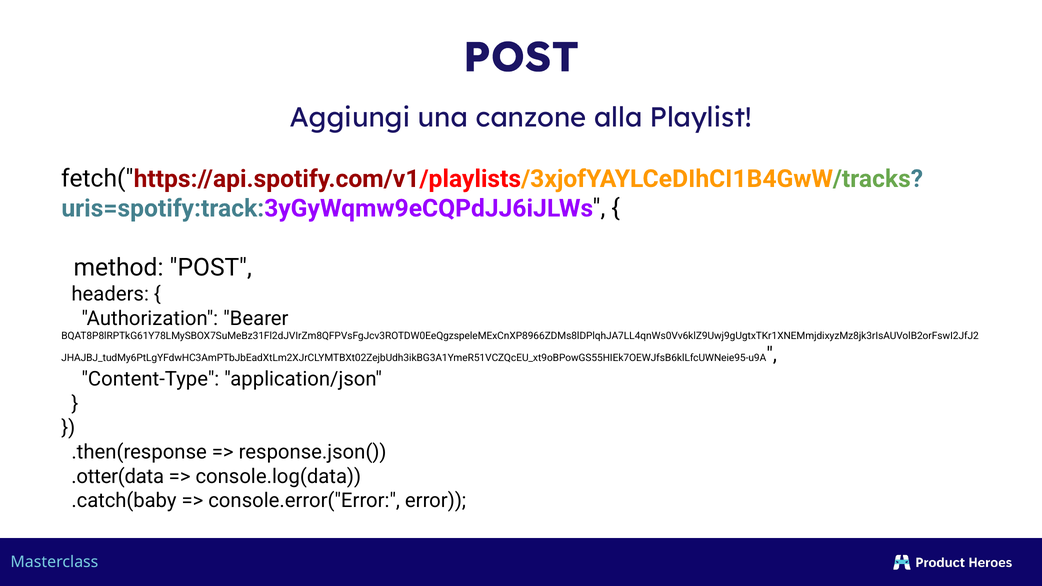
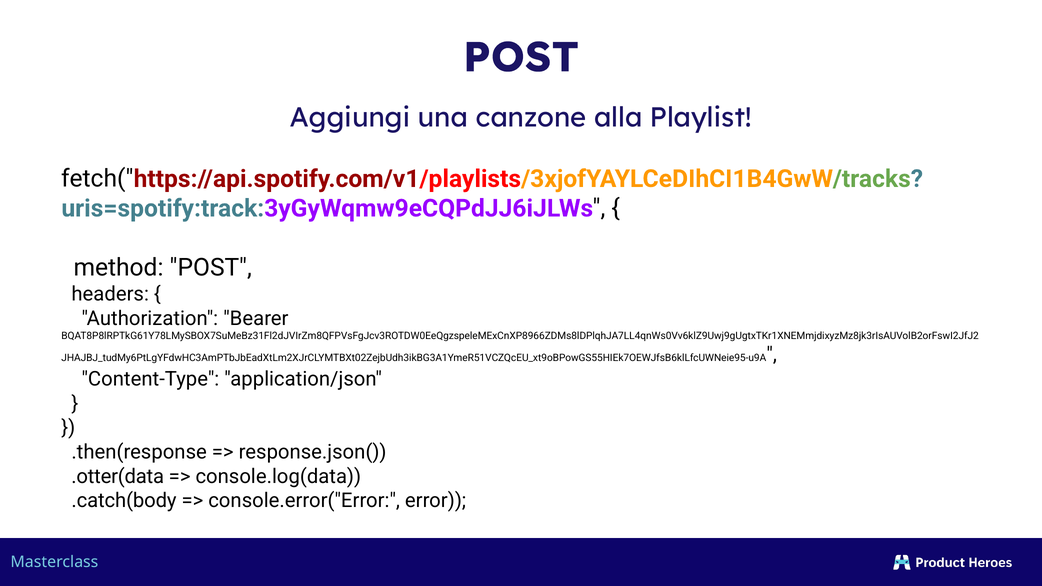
.catch(baby: .catch(baby -> .catch(body
